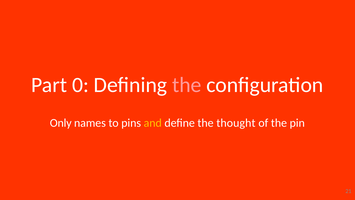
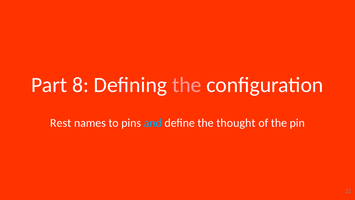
0: 0 -> 8
Only: Only -> Rest
and colour: yellow -> light blue
